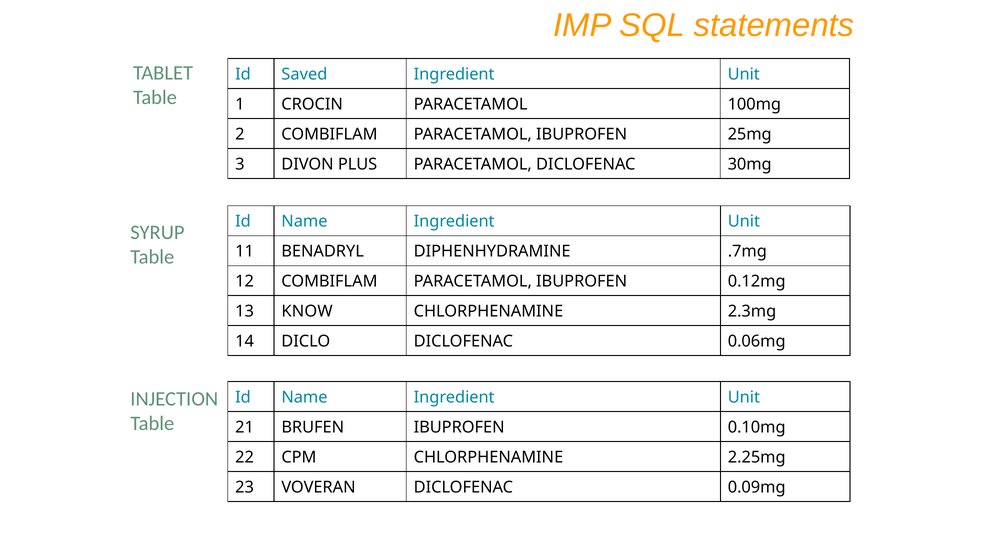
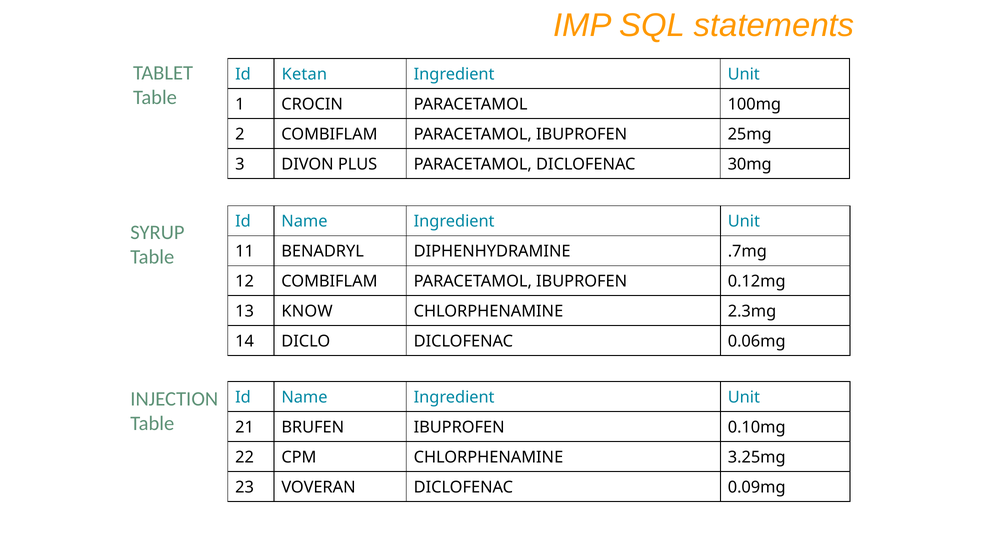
Saved: Saved -> Ketan
2.25mg: 2.25mg -> 3.25mg
